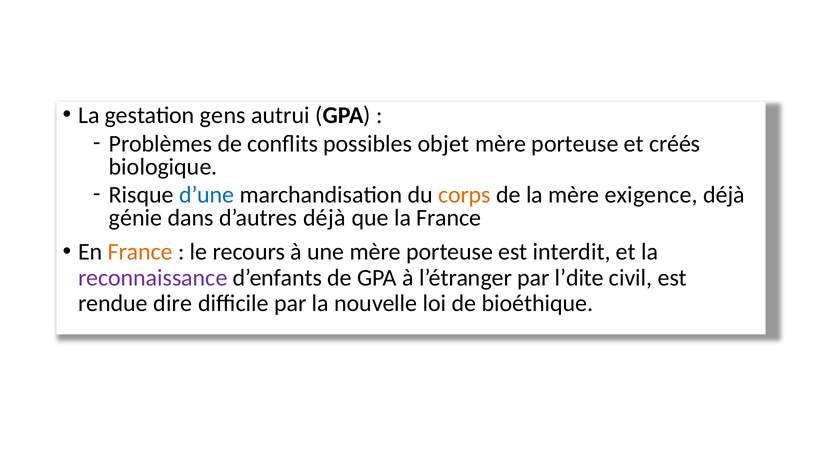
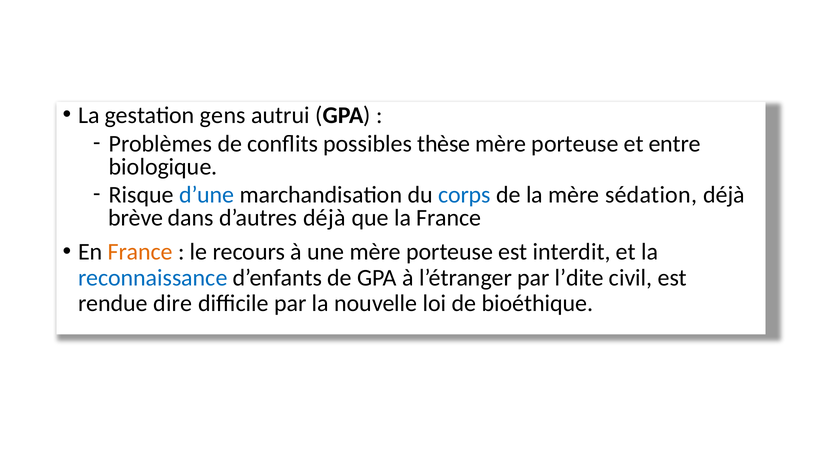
objet: objet -> thèse
créés: créés -> entre
corps colour: orange -> blue
exigence: exigence -> sédation
génie: génie -> brève
reconnaissance colour: purple -> blue
